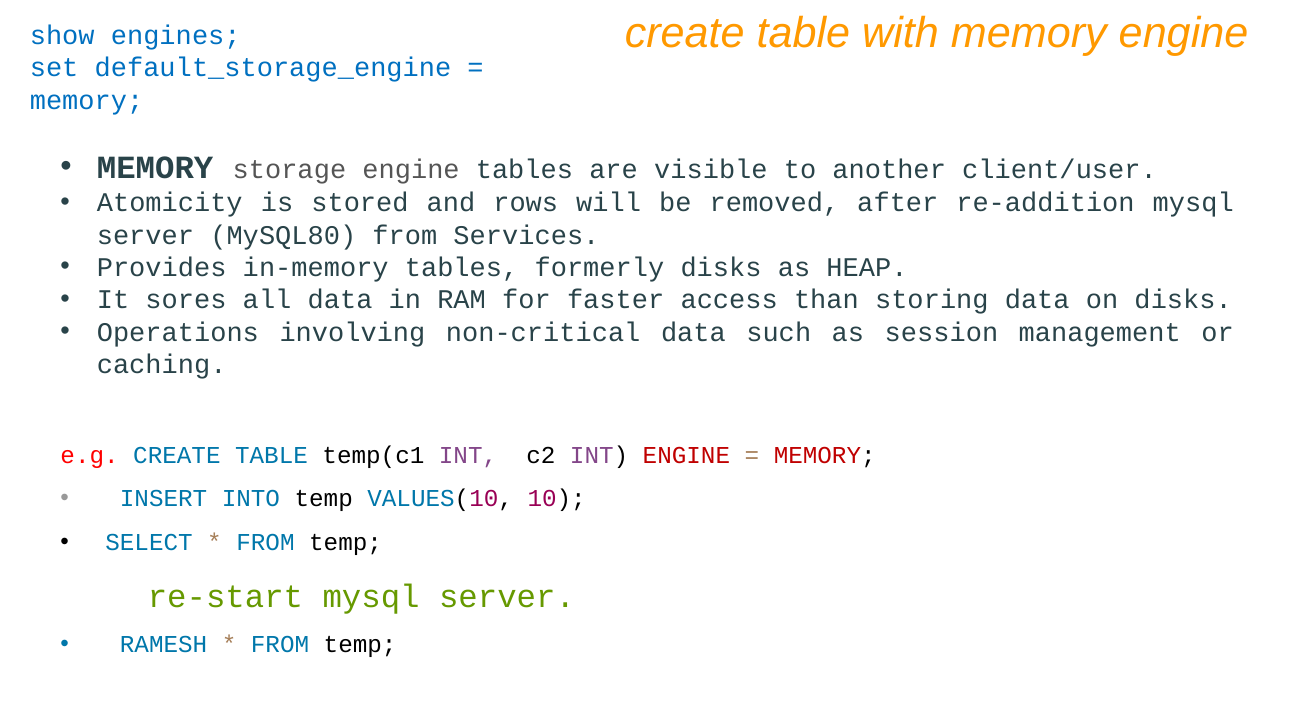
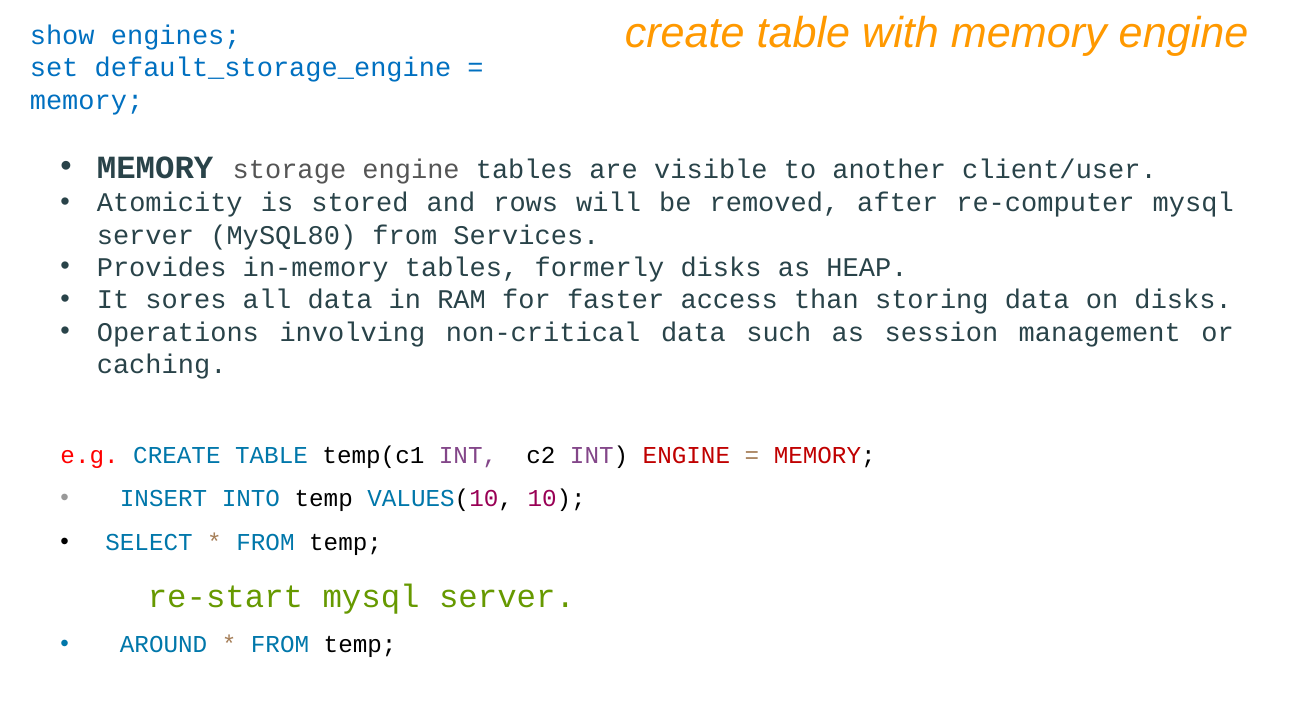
re-addition: re-addition -> re-computer
RAMESH: RAMESH -> AROUND
